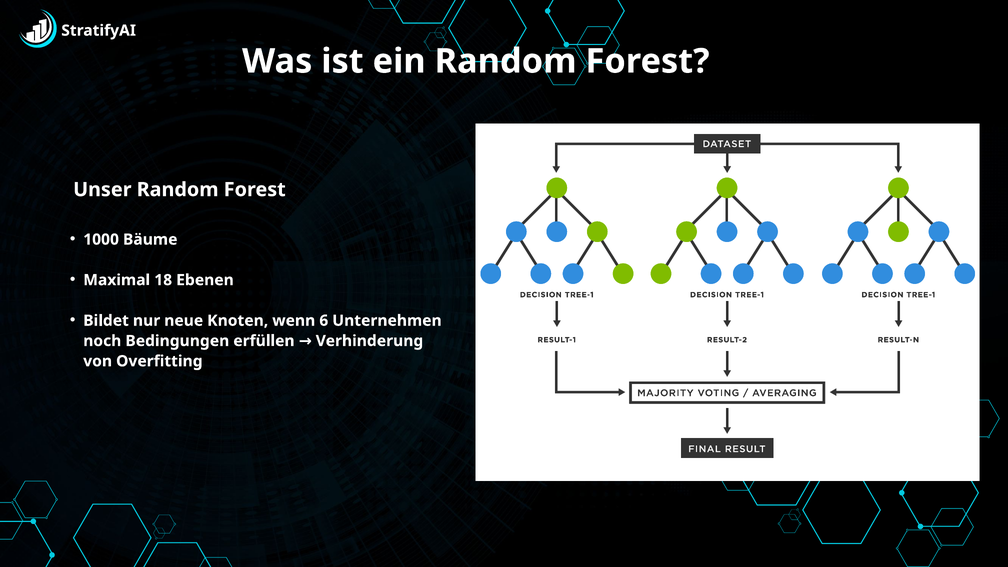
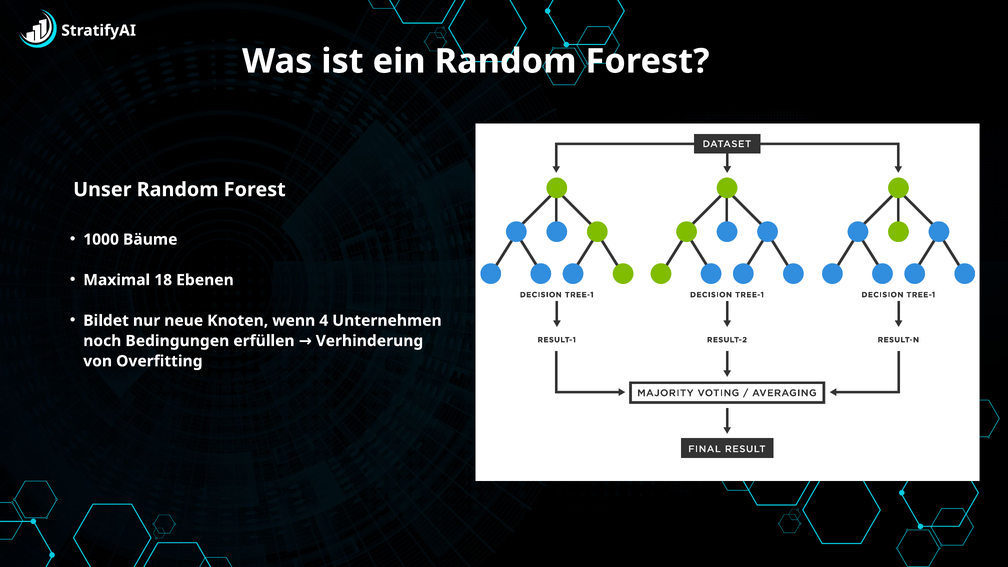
6: 6 -> 4
